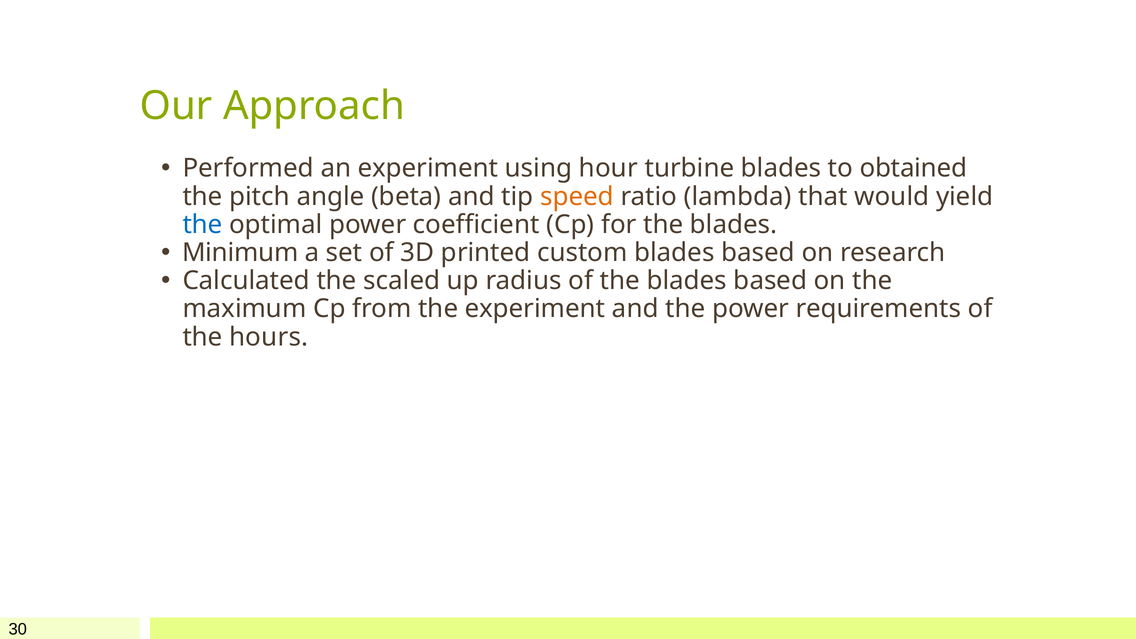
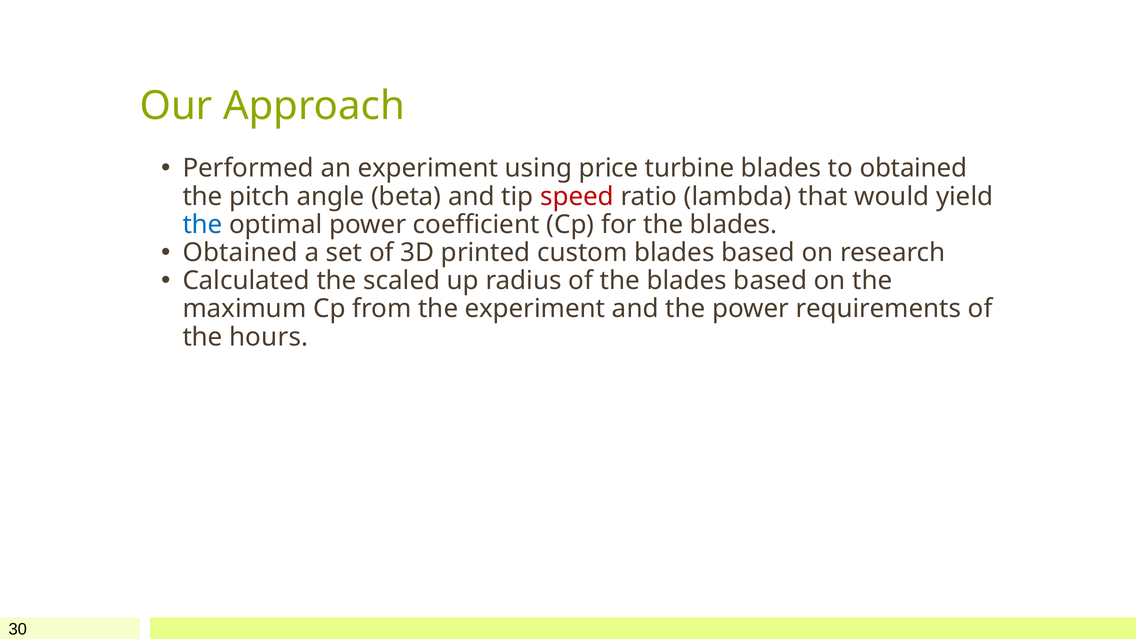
hour: hour -> price
speed colour: orange -> red
Minimum at (240, 253): Minimum -> Obtained
